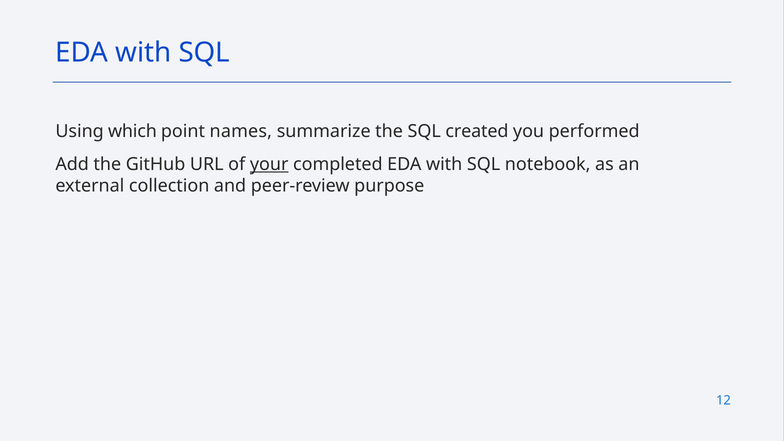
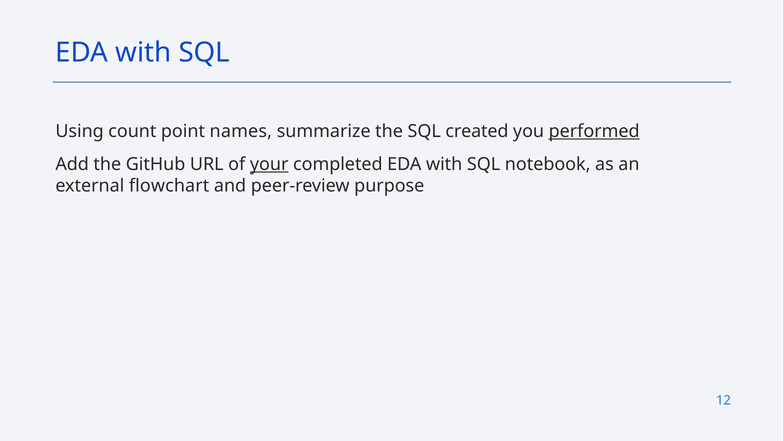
which: which -> count
performed underline: none -> present
collection: collection -> flowchart
